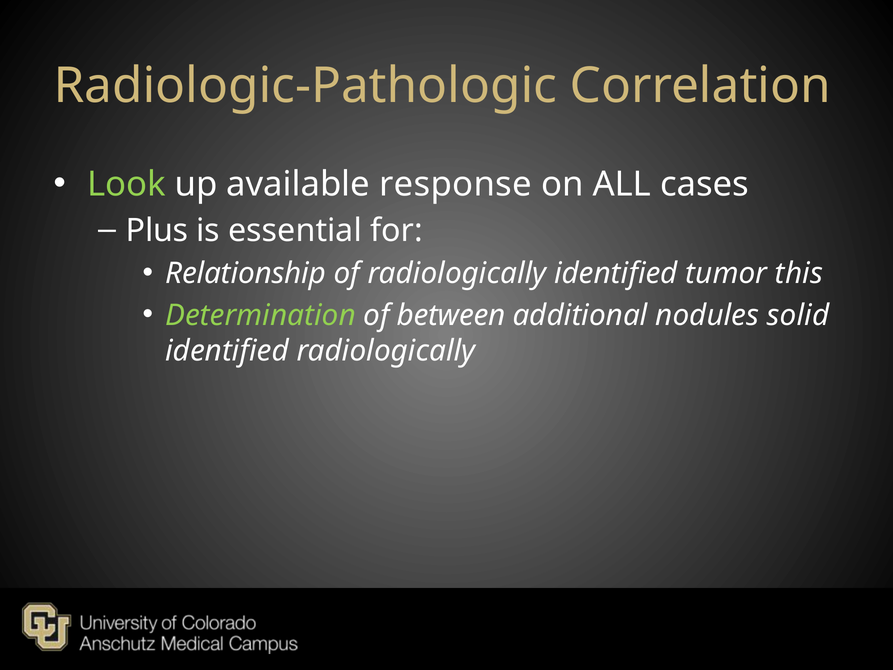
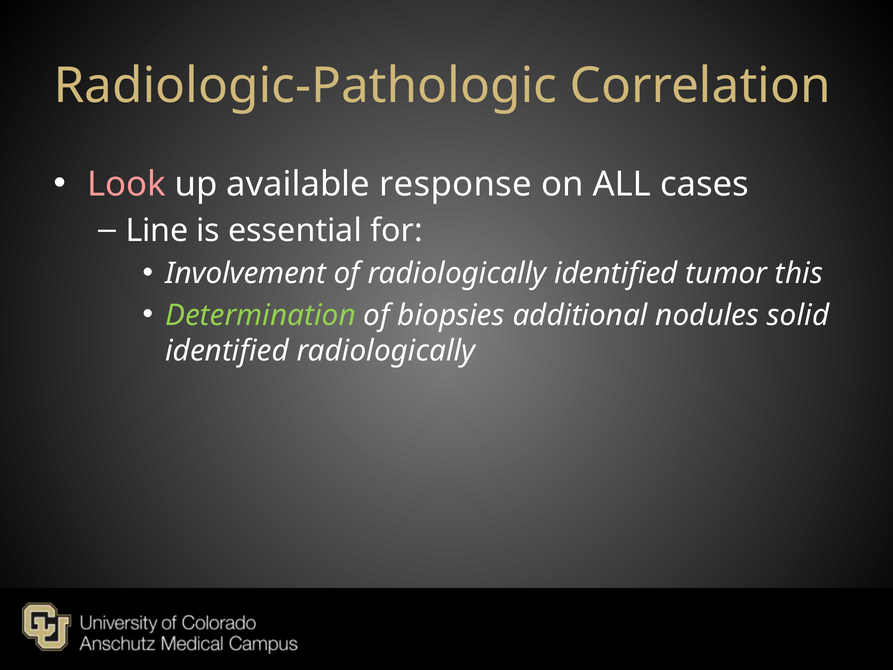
Look colour: light green -> pink
Plus: Plus -> Line
Relationship: Relationship -> Involvement
between: between -> biopsies
